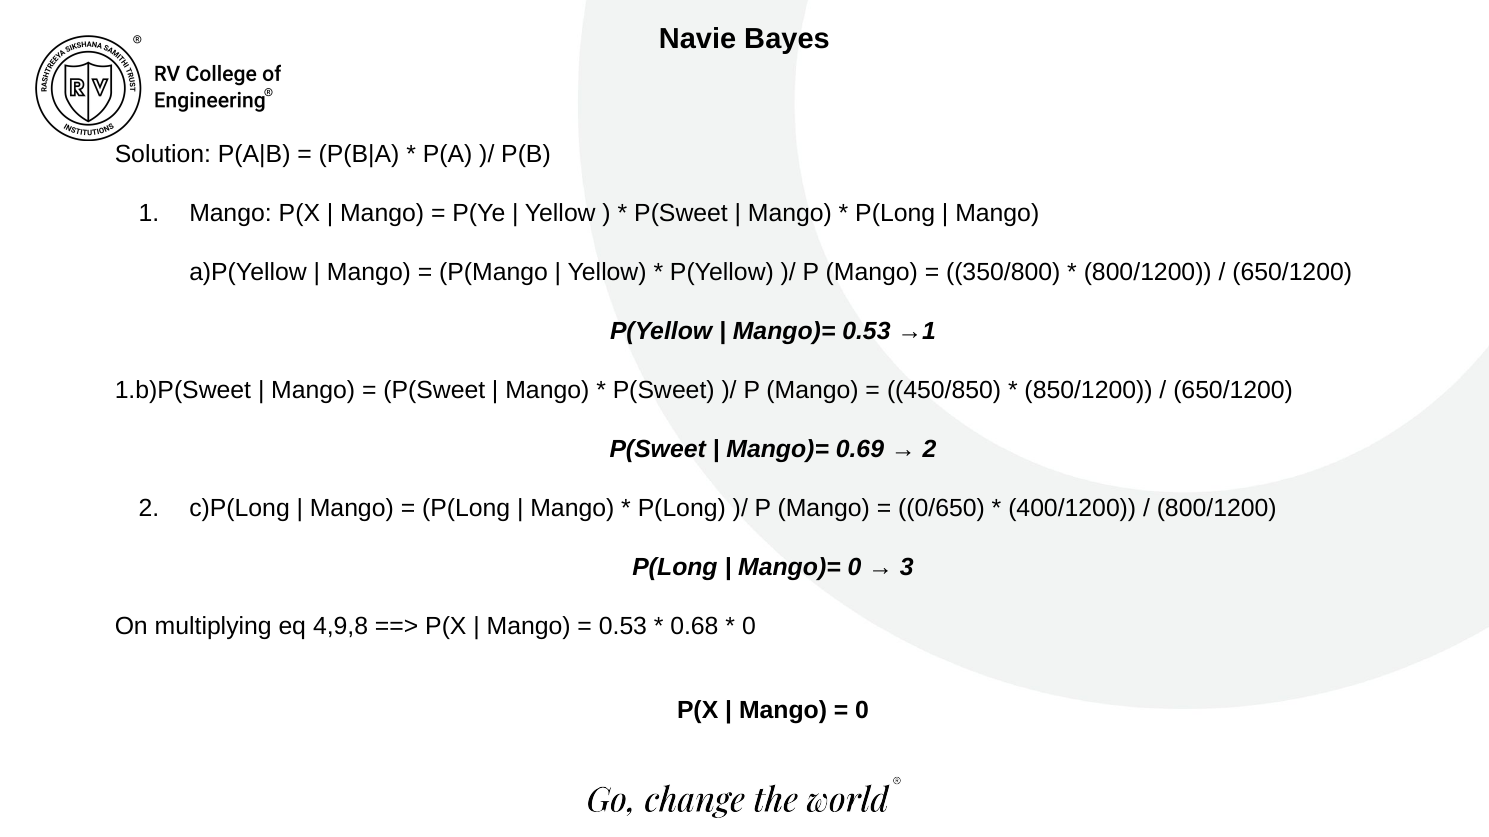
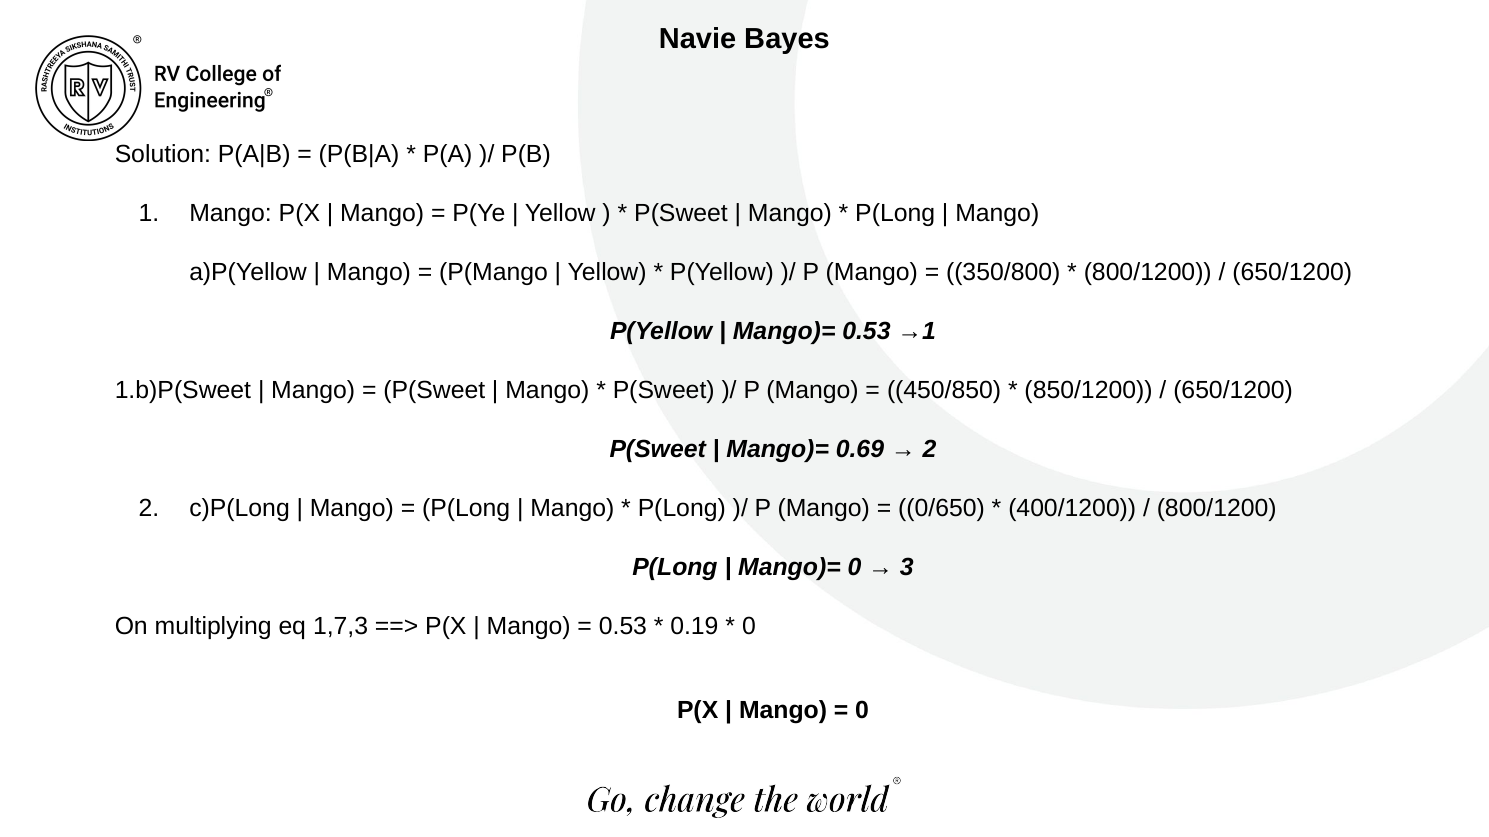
4,9,8: 4,9,8 -> 1,7,3
0.68: 0.68 -> 0.19
